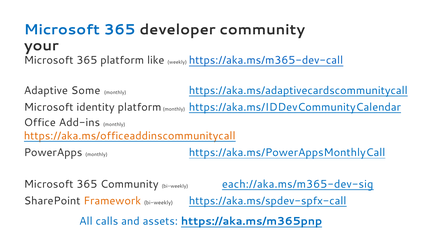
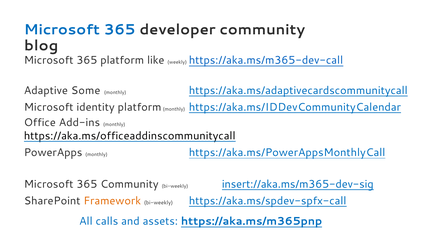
your: your -> blog
https://aka.ms/officeaddinscommunitycall colour: orange -> black
each://aka.ms/m365-dev-sig: each://aka.ms/m365-dev-sig -> insert://aka.ms/m365-dev-sig
